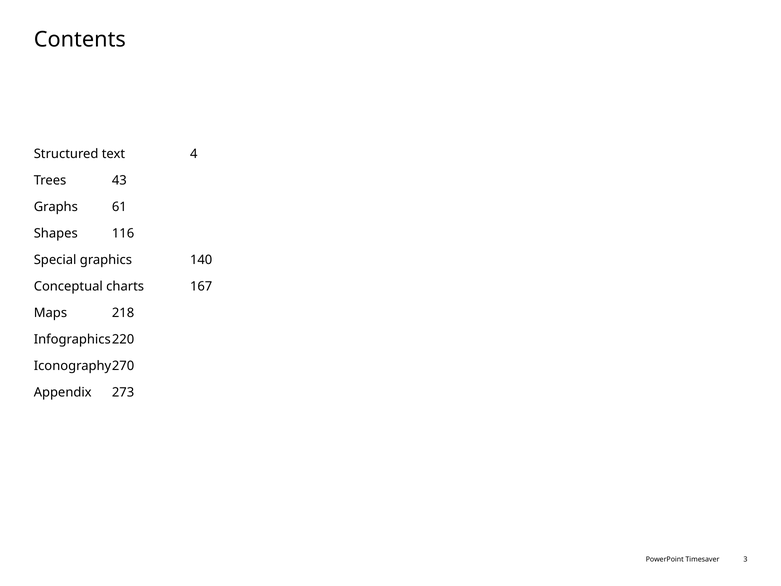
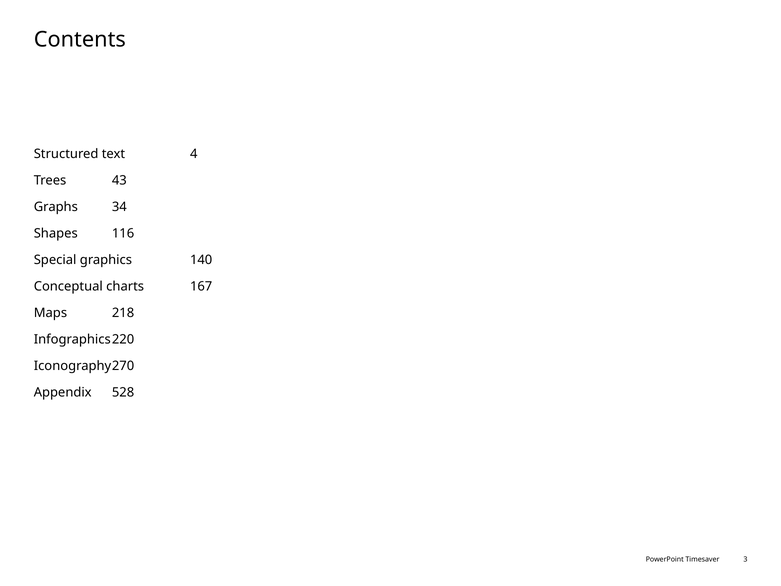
61: 61 -> 34
273: 273 -> 528
